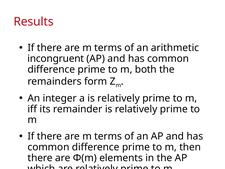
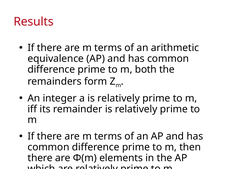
incongruent: incongruent -> equivalence
